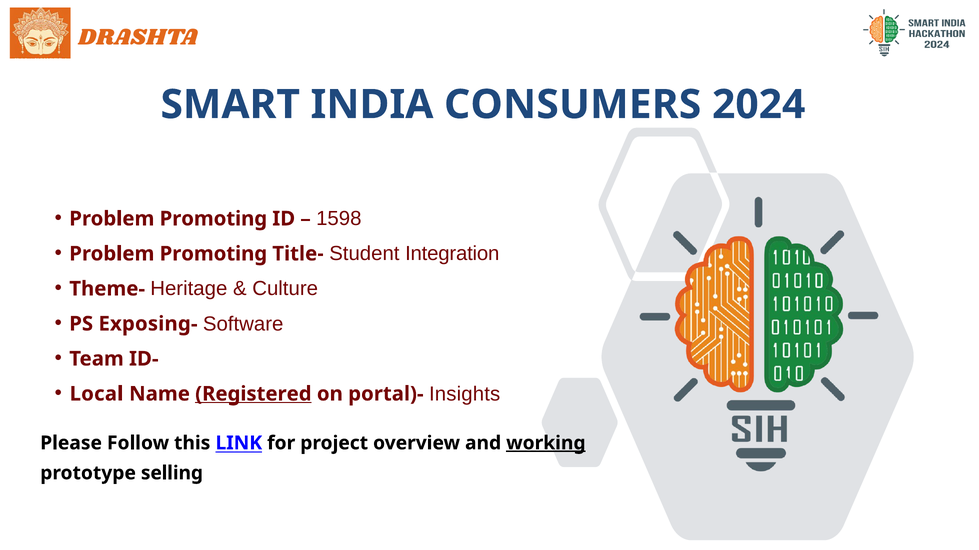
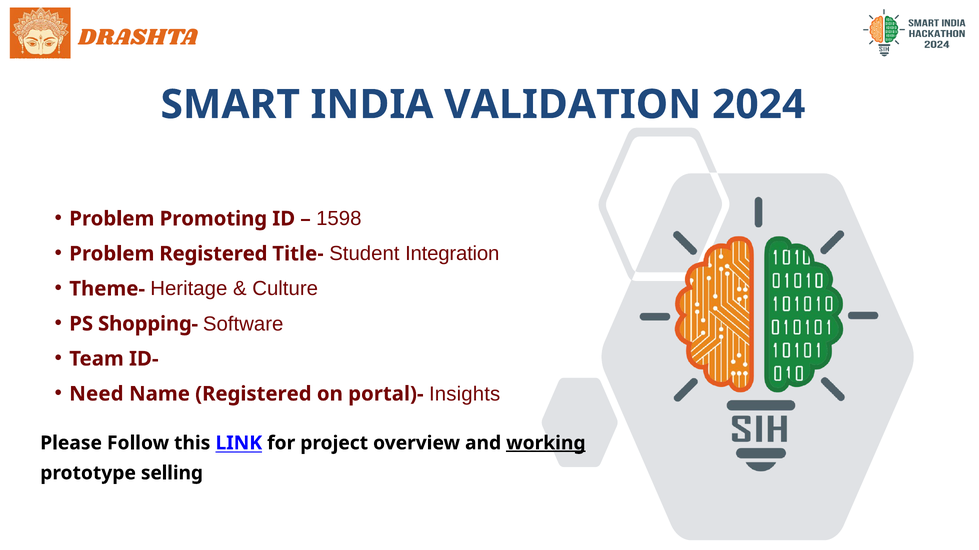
CONSUMERS: CONSUMERS -> VALIDATION
Promoting at (213, 254): Promoting -> Registered
Exposing-: Exposing- -> Shopping-
Local: Local -> Need
Registered at (253, 394) underline: present -> none
